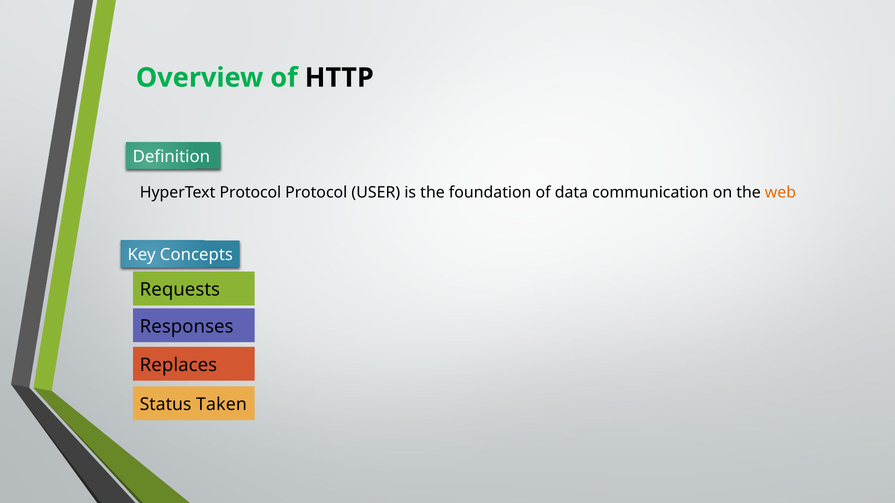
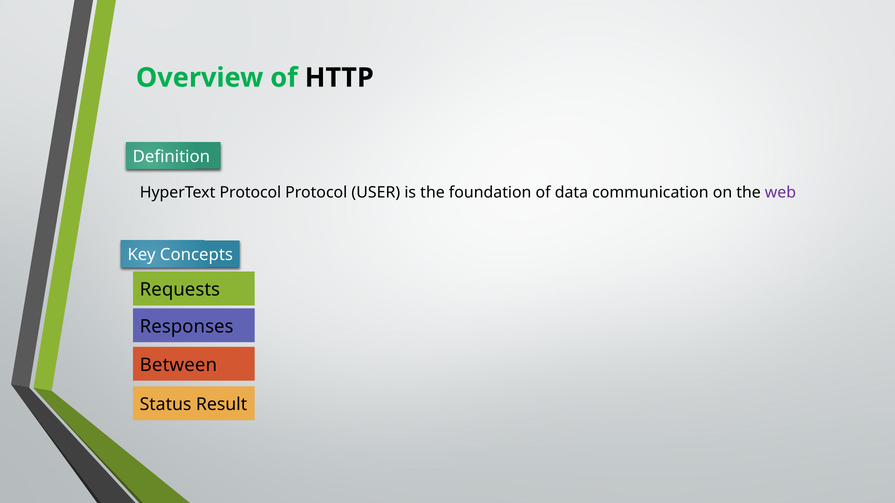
web colour: orange -> purple
Replaces: Replaces -> Between
Taken: Taken -> Result
